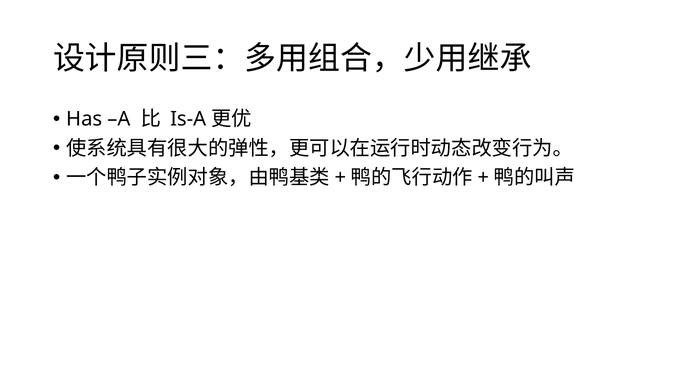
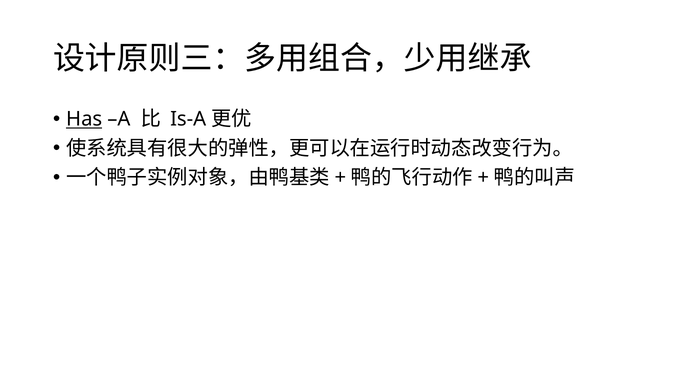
Has underline: none -> present
